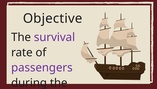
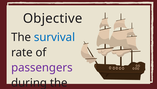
survival colour: purple -> blue
